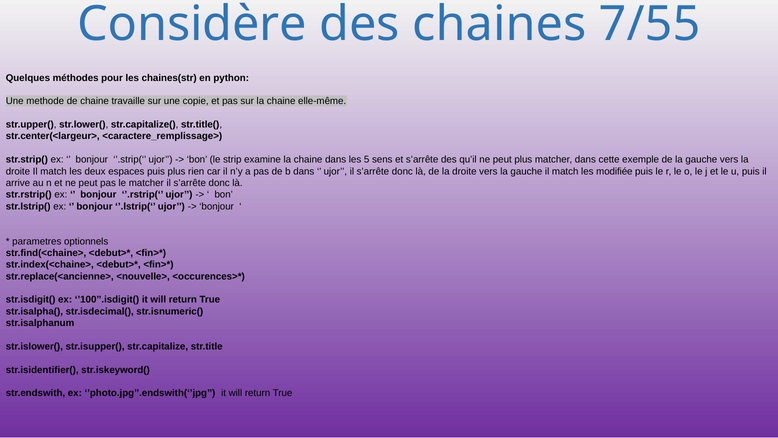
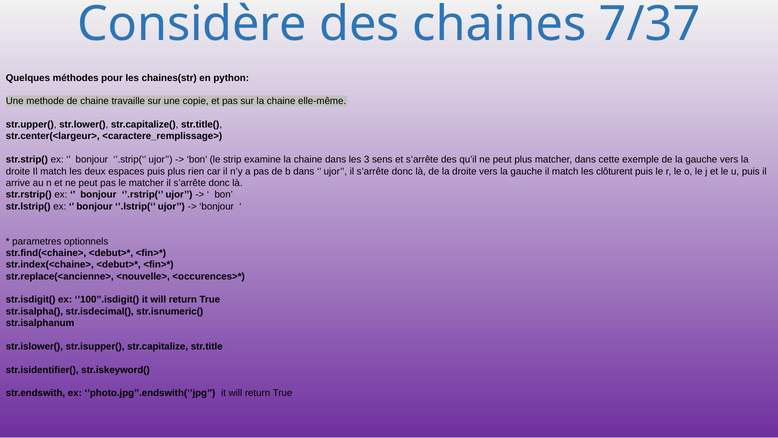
7/55: 7/55 -> 7/37
5: 5 -> 3
modifiée: modifiée -> clôturent
